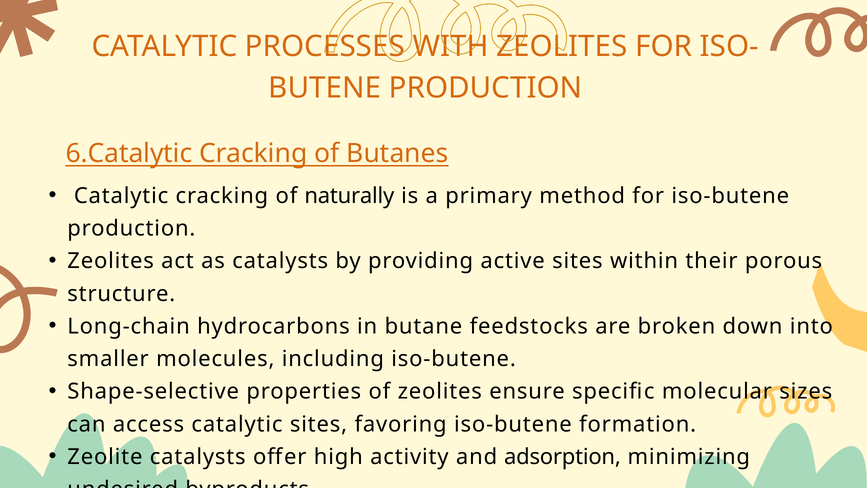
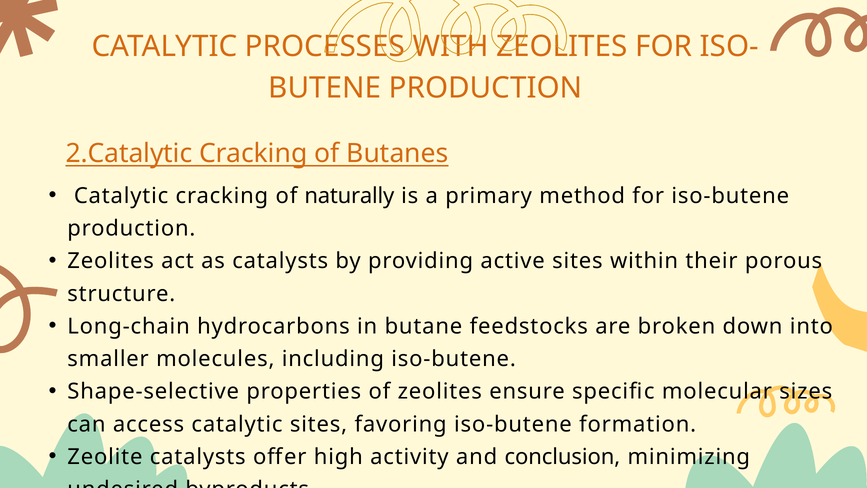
6.Catalytic: 6.Catalytic -> 2.Catalytic
adsorption: adsorption -> conclusion
